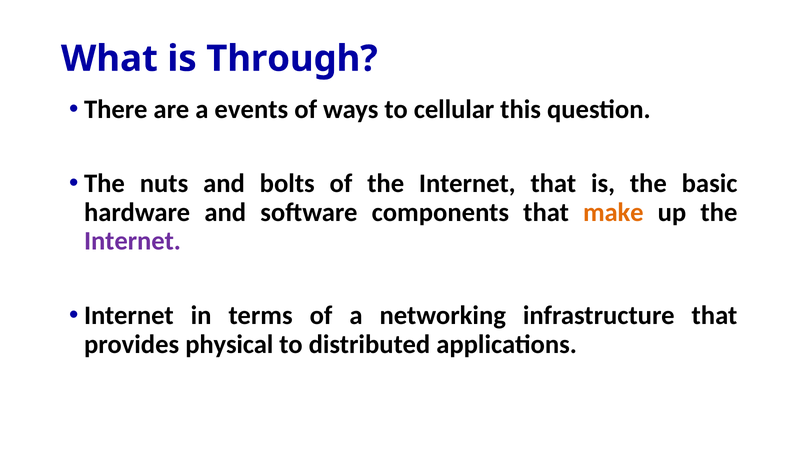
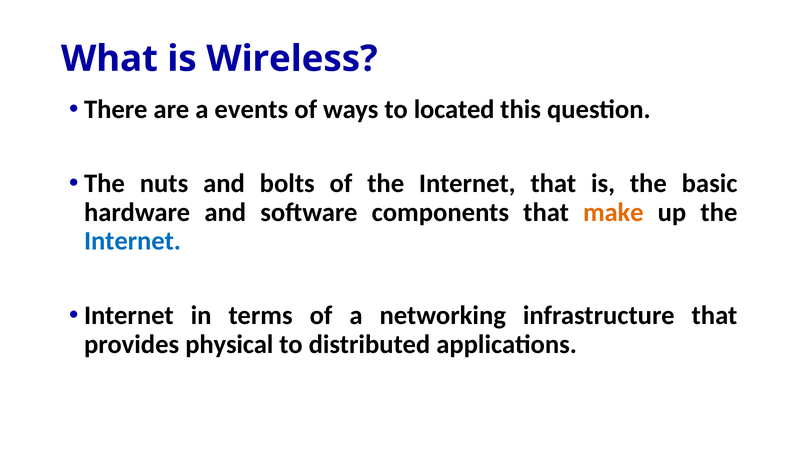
Through: Through -> Wireless
cellular: cellular -> located
Internet at (132, 241) colour: purple -> blue
